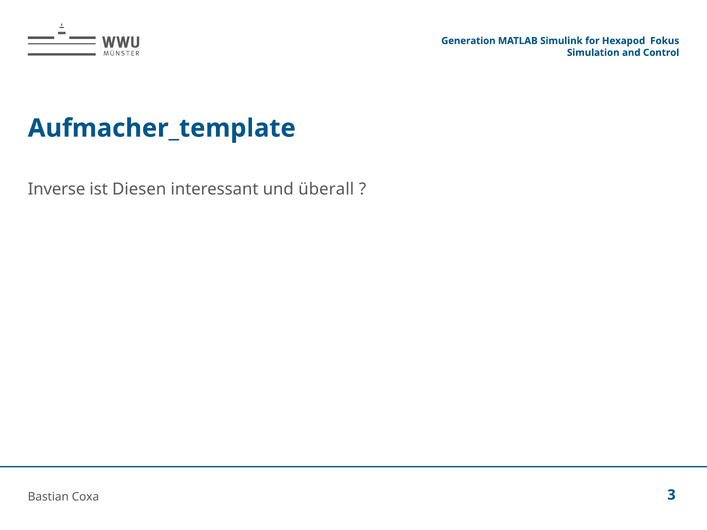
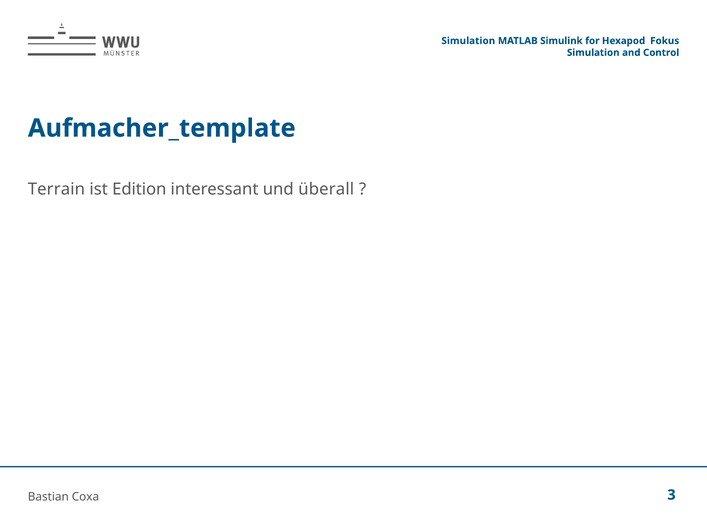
Generation at (468, 41): Generation -> Simulation
Inverse: Inverse -> Terrain
Diesen: Diesen -> Edition
